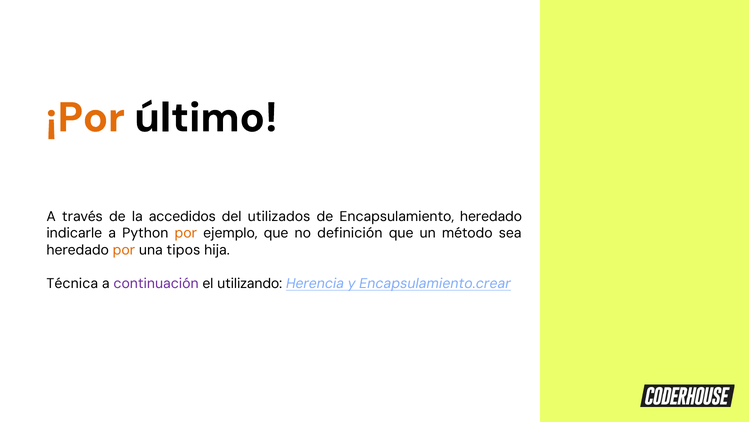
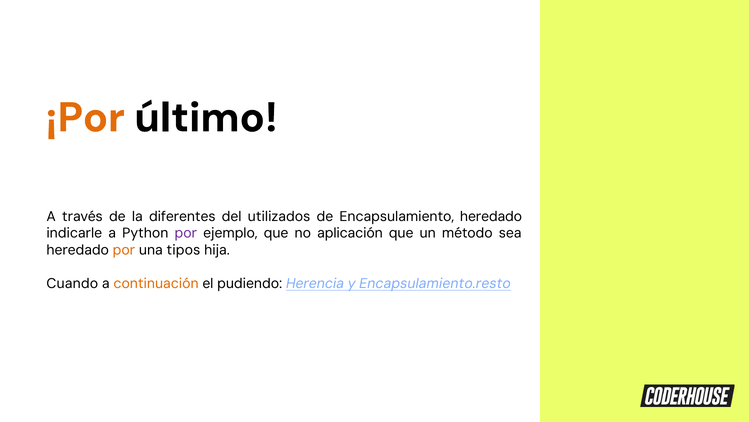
accedidos: accedidos -> diferentes
por at (186, 233) colour: orange -> purple
definición: definición -> aplicación
Técnica: Técnica -> Cuando
continuación colour: purple -> orange
utilizando: utilizando -> pudiendo
Encapsulamiento.crear: Encapsulamiento.crear -> Encapsulamiento.resto
